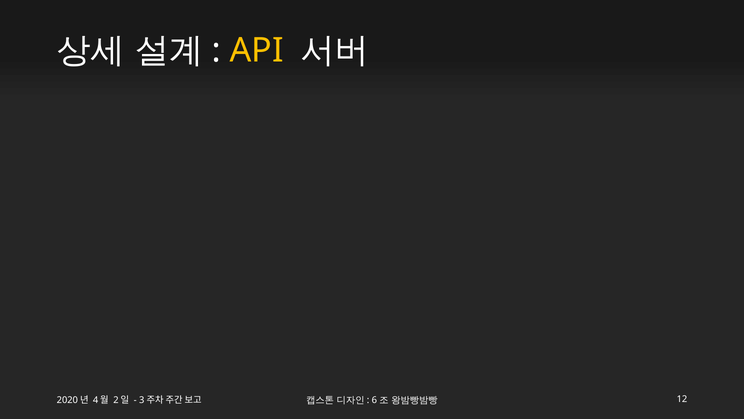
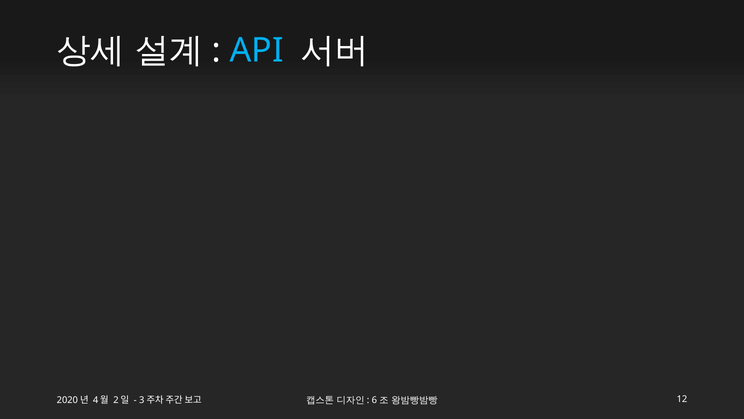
API colour: yellow -> light blue
